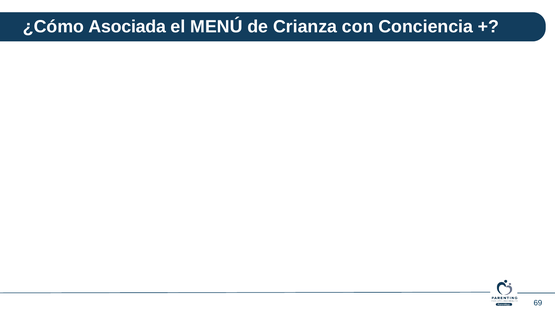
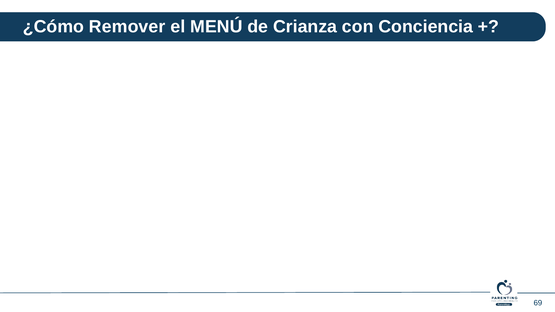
Asociada: Asociada -> Remover
